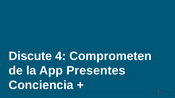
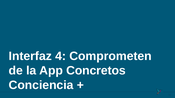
Discute: Discute -> Interfaz
Presentes: Presentes -> Concretos
